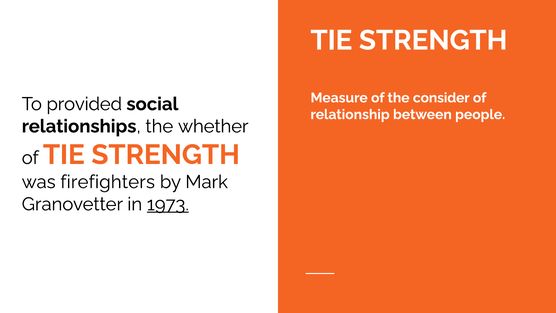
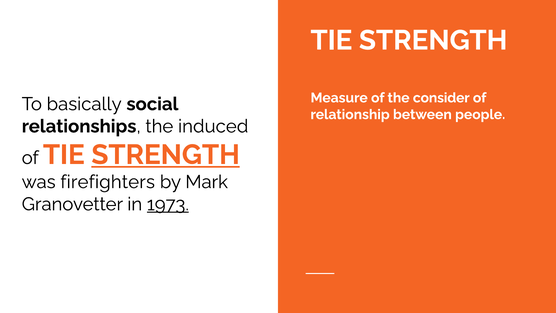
provided: provided -> basically
whether: whether -> induced
STRENGTH at (166, 155) underline: none -> present
